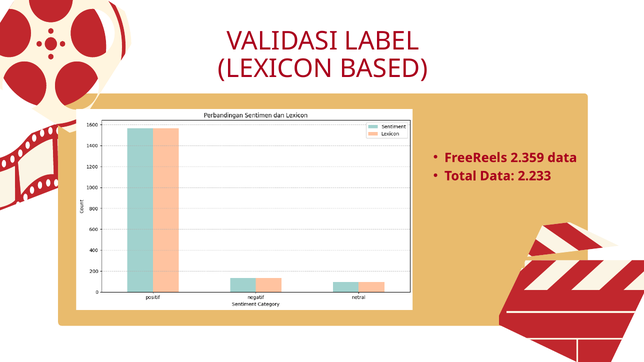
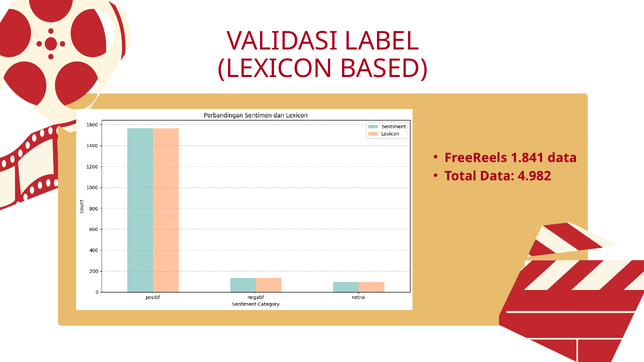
2.359: 2.359 -> 1.841
2.233: 2.233 -> 4.982
